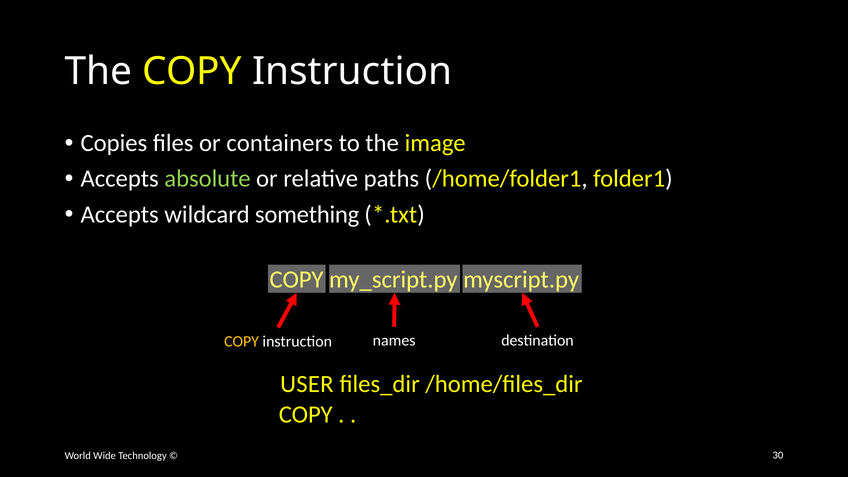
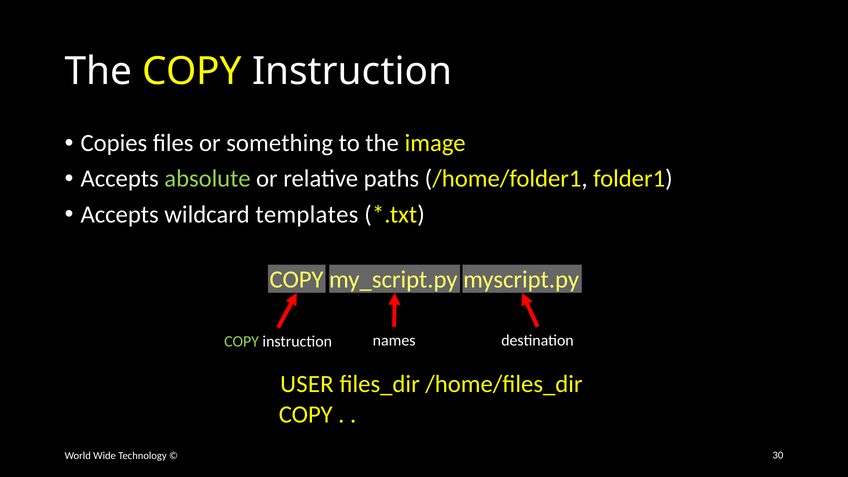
containers: containers -> something
something: something -> templates
COPY at (242, 341) colour: yellow -> light green
